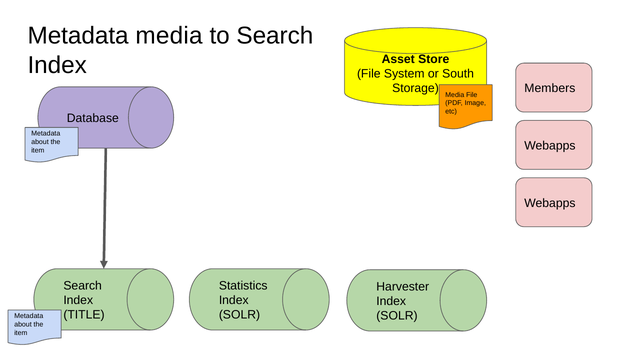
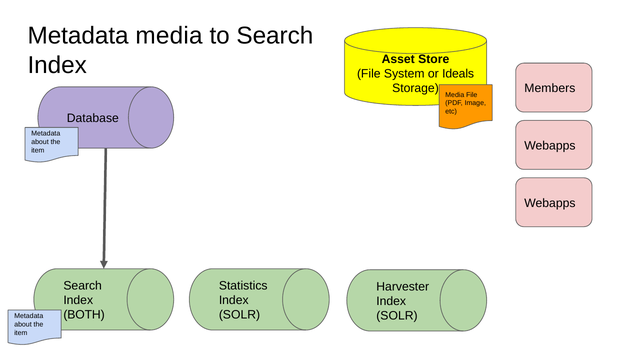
South: South -> Ideals
TITLE: TITLE -> BOTH
